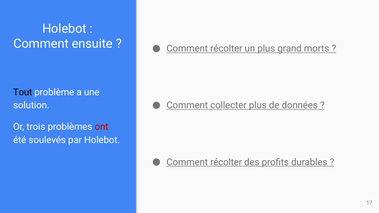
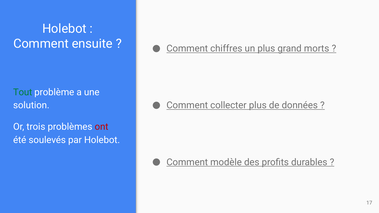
récolter at (226, 49): récolter -> chiffres
Tout colour: black -> green
récolter at (226, 162): récolter -> modèle
